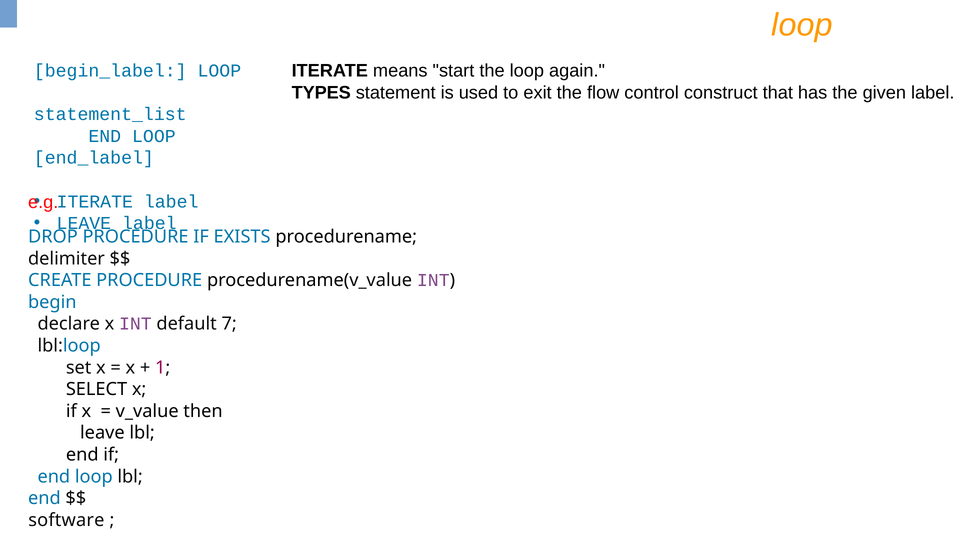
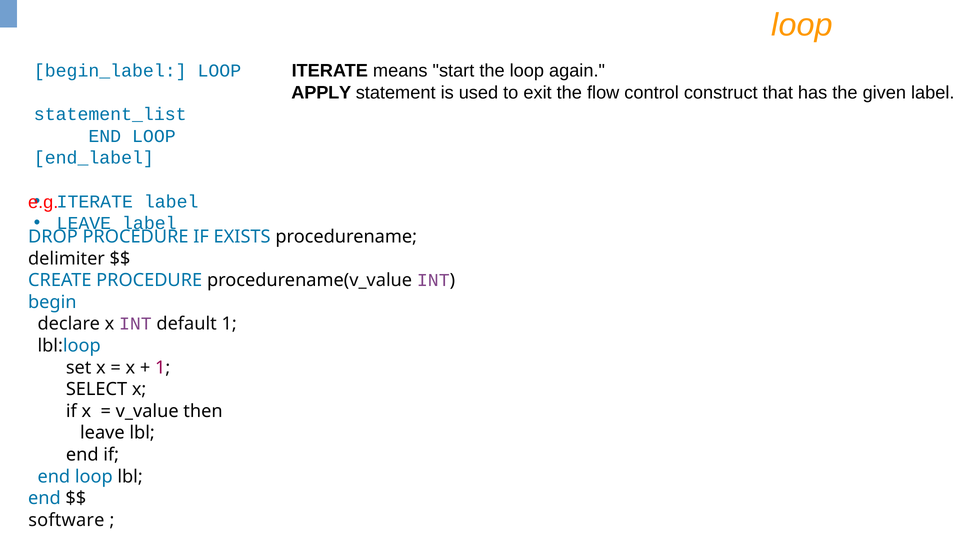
TYPES: TYPES -> APPLY
default 7: 7 -> 1
